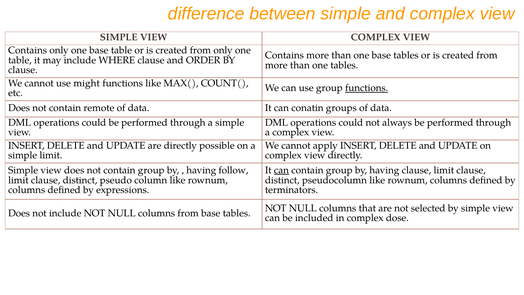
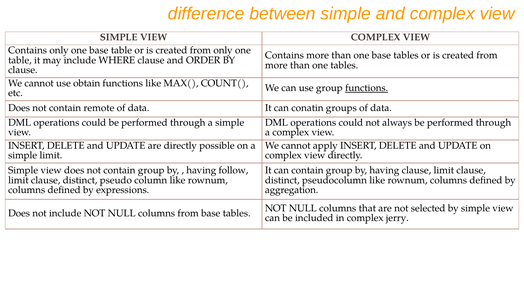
might: might -> obtain
can at (281, 170) underline: present -> none
terminators: terminators -> aggregation
dose: dose -> jerry
